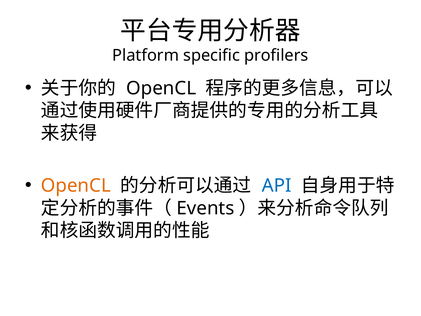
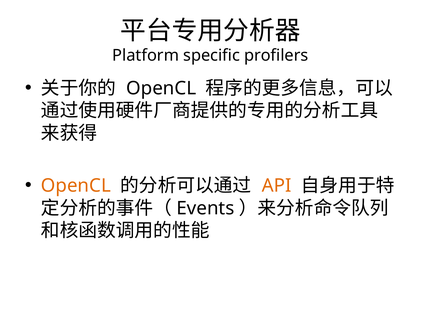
API colour: blue -> orange
